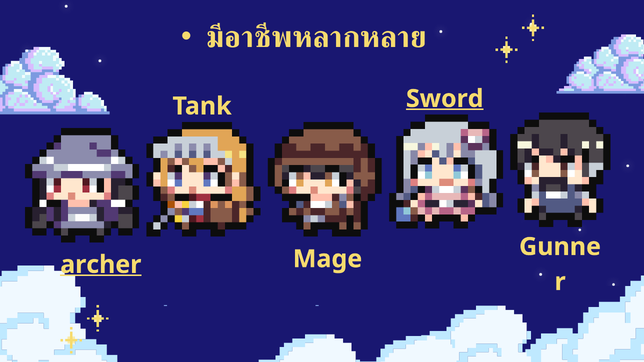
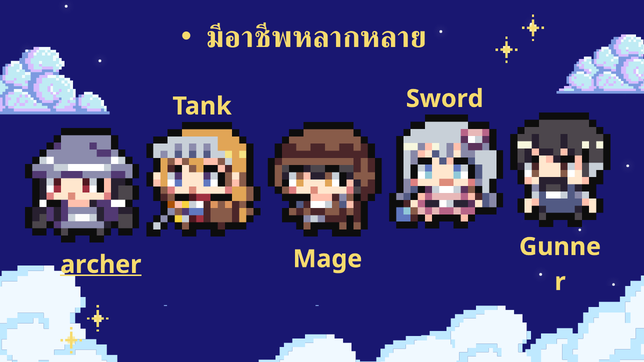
Sword underline: present -> none
